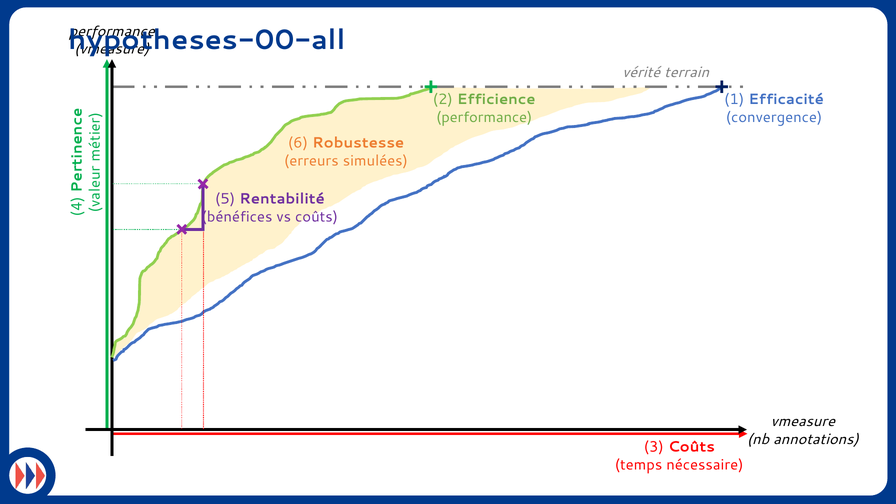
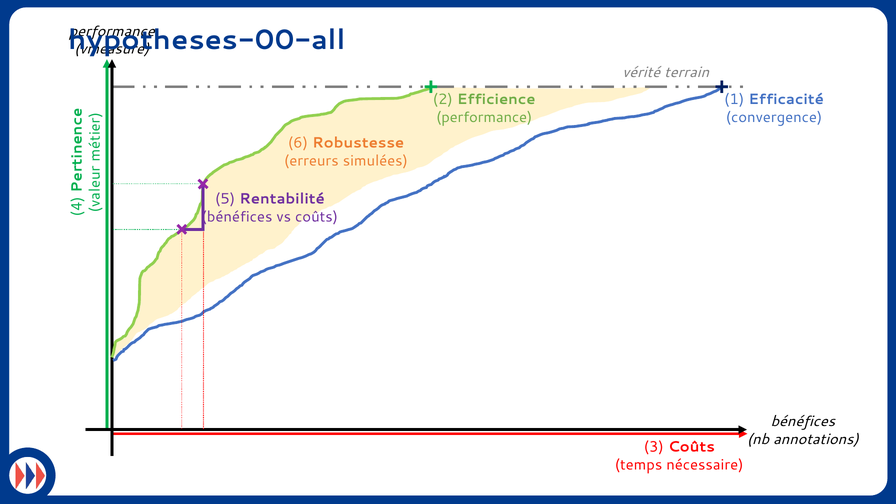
vmeasure at (803, 421): vmeasure -> bénéfices
